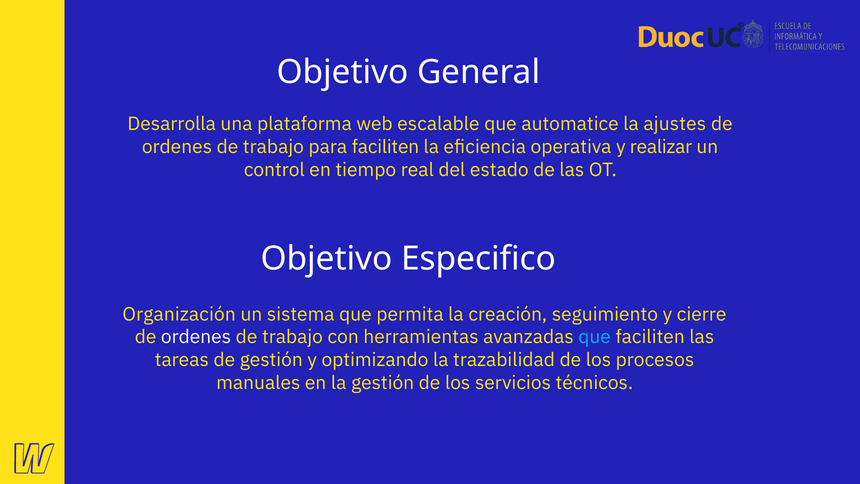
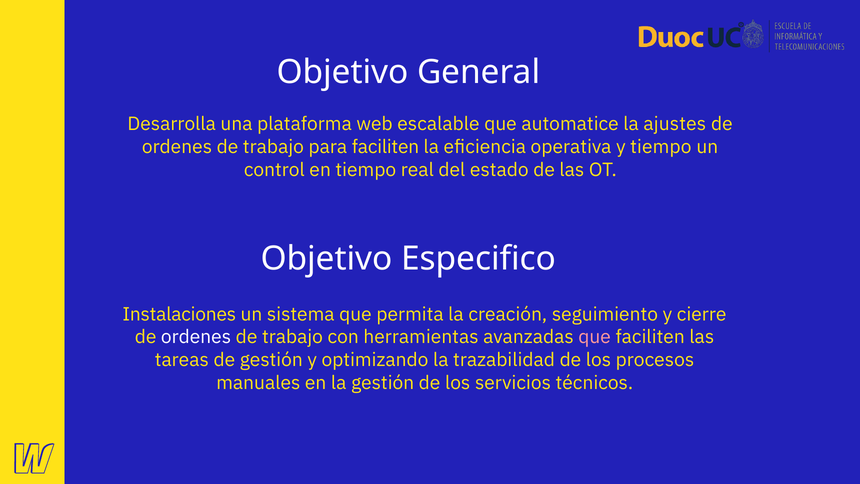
y realizar: realizar -> tiempo
Organización: Organización -> Instalaciones
que at (595, 337) colour: light blue -> pink
